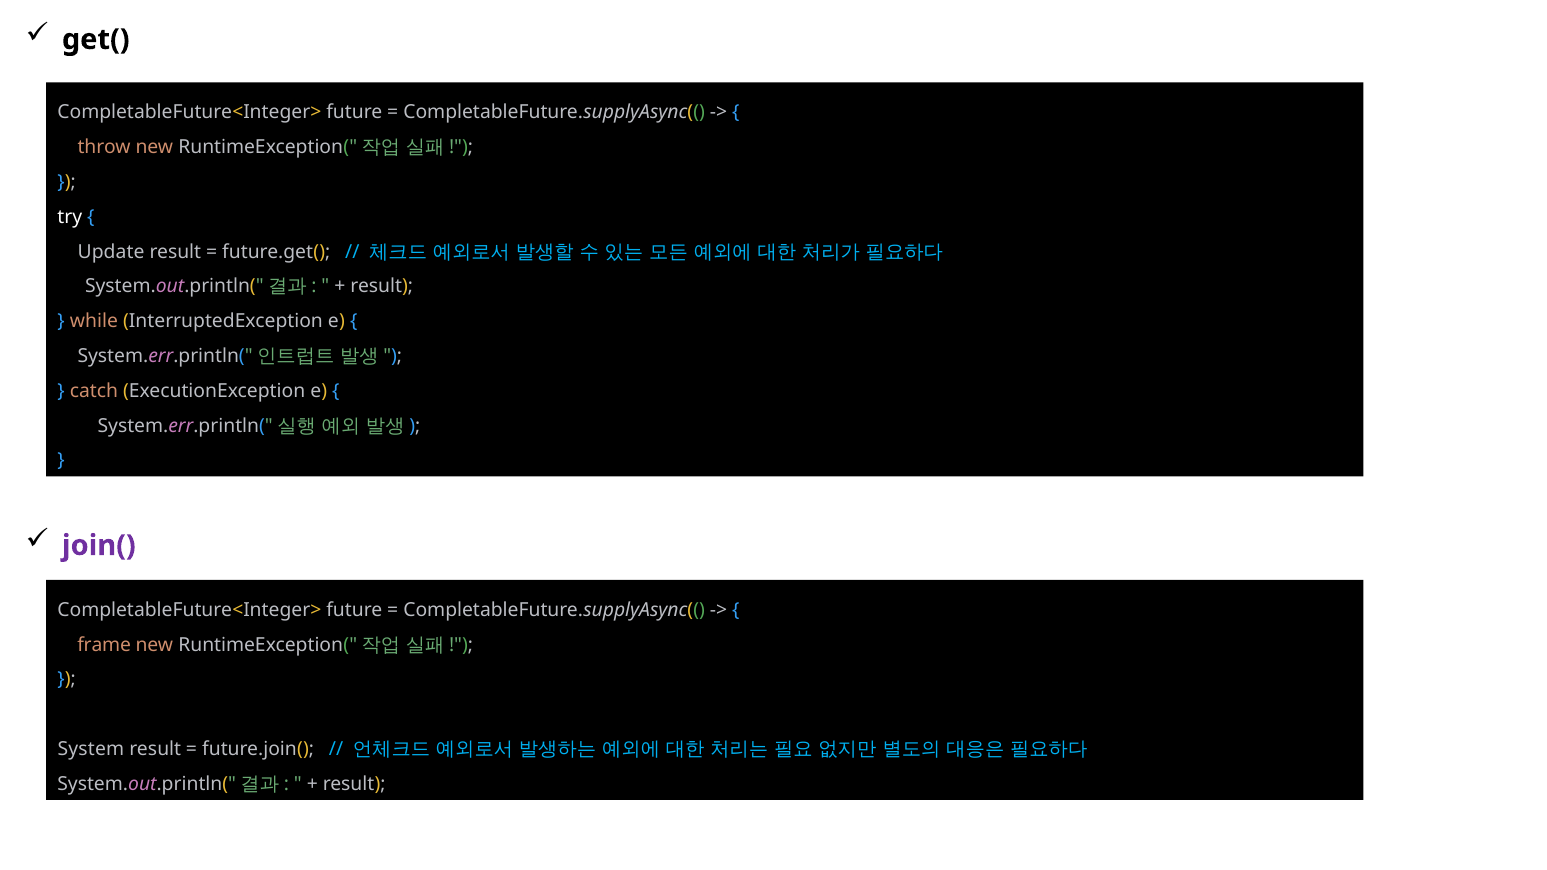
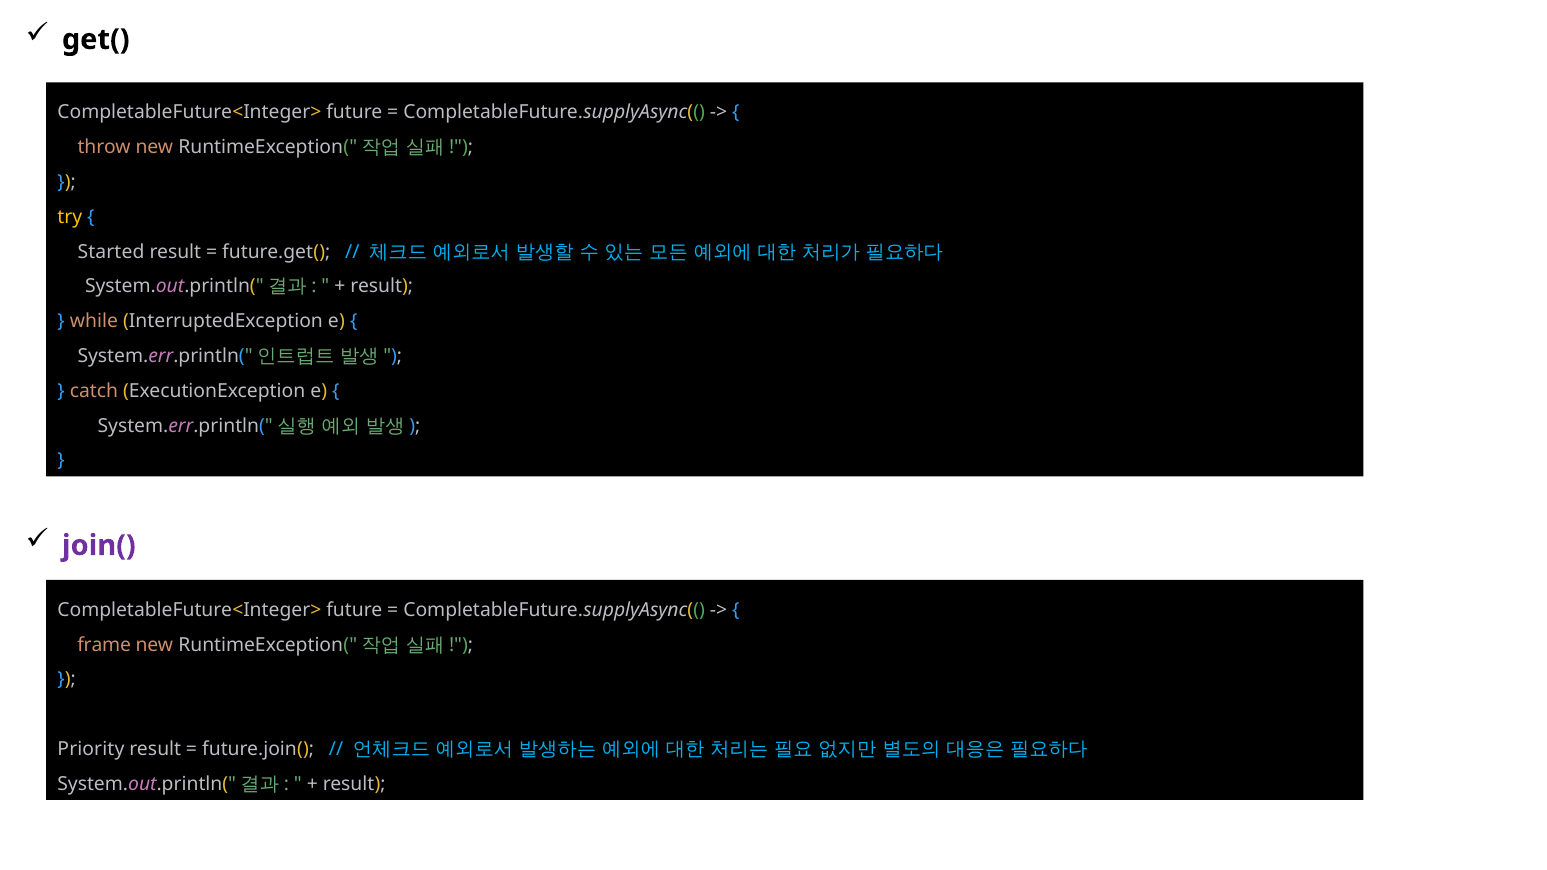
try colour: white -> yellow
Update: Update -> Started
System: System -> Priority
